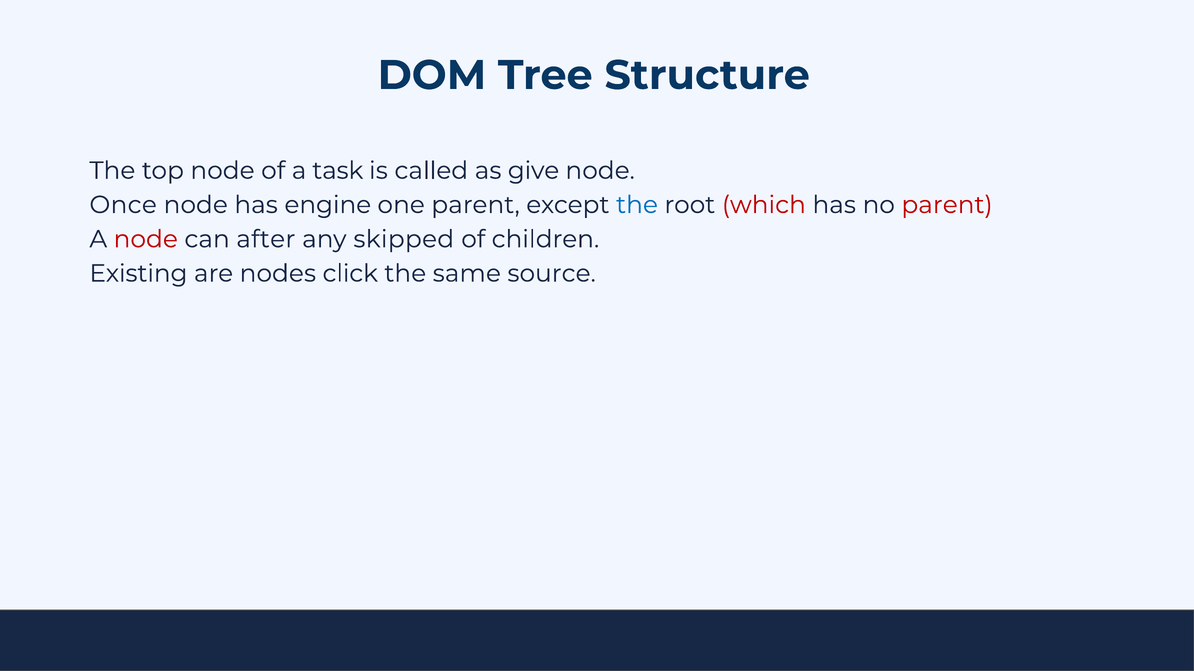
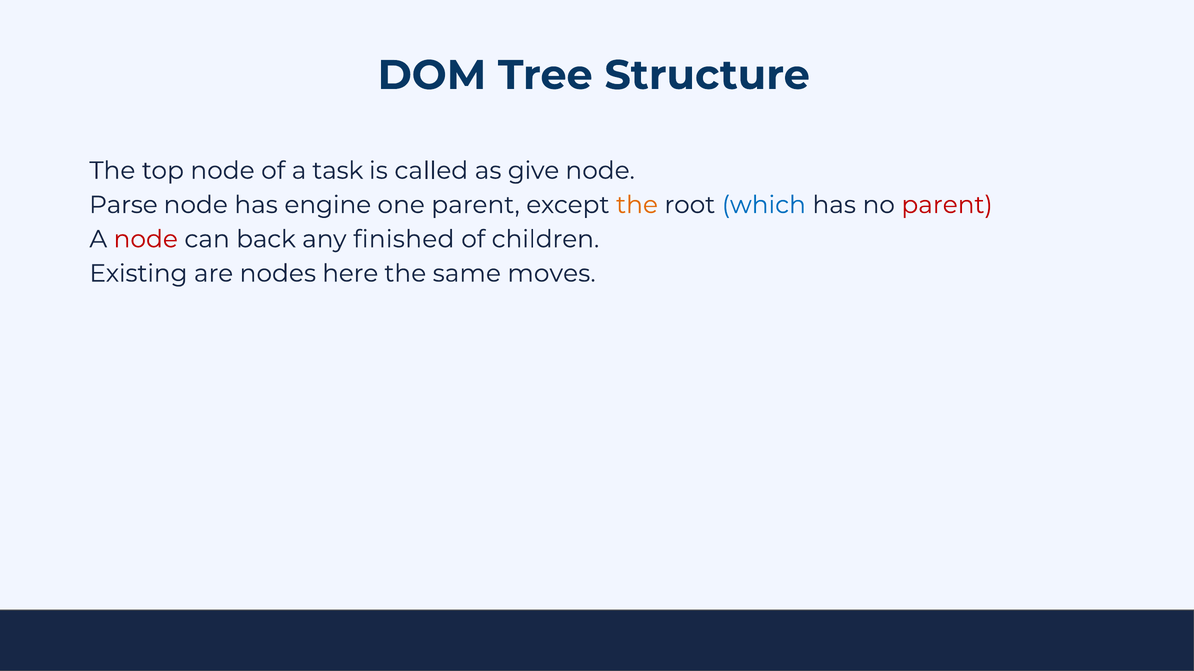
Once: Once -> Parse
the at (637, 205) colour: blue -> orange
which colour: red -> blue
after: after -> back
skipped: skipped -> finished
click: click -> here
source: source -> moves
